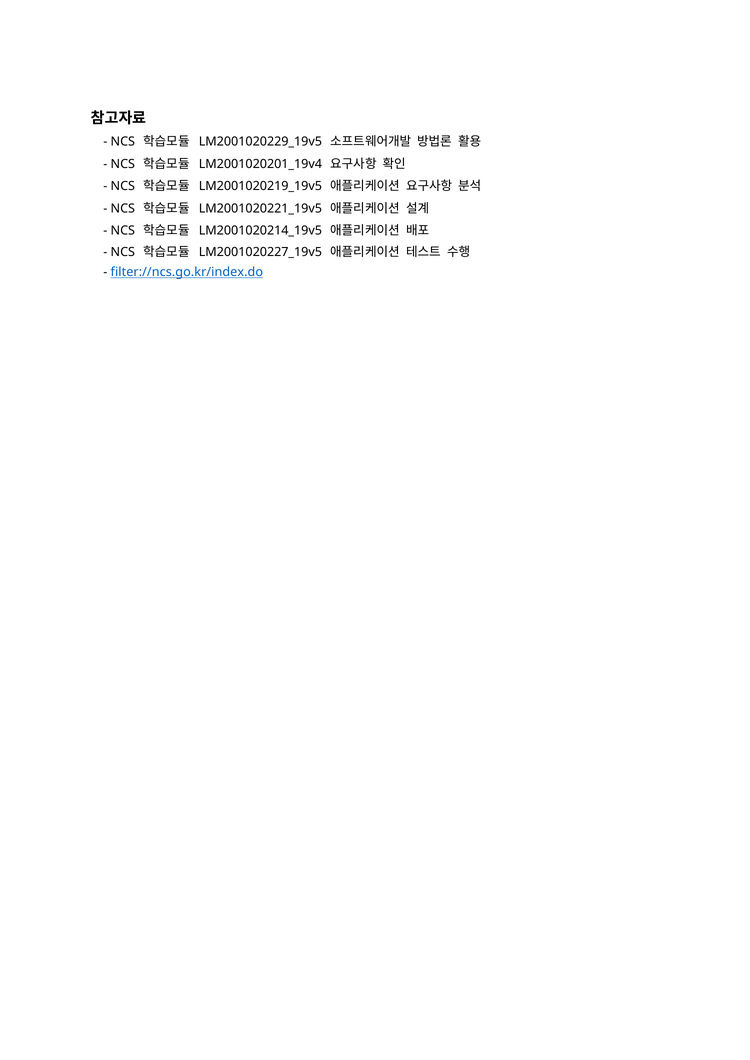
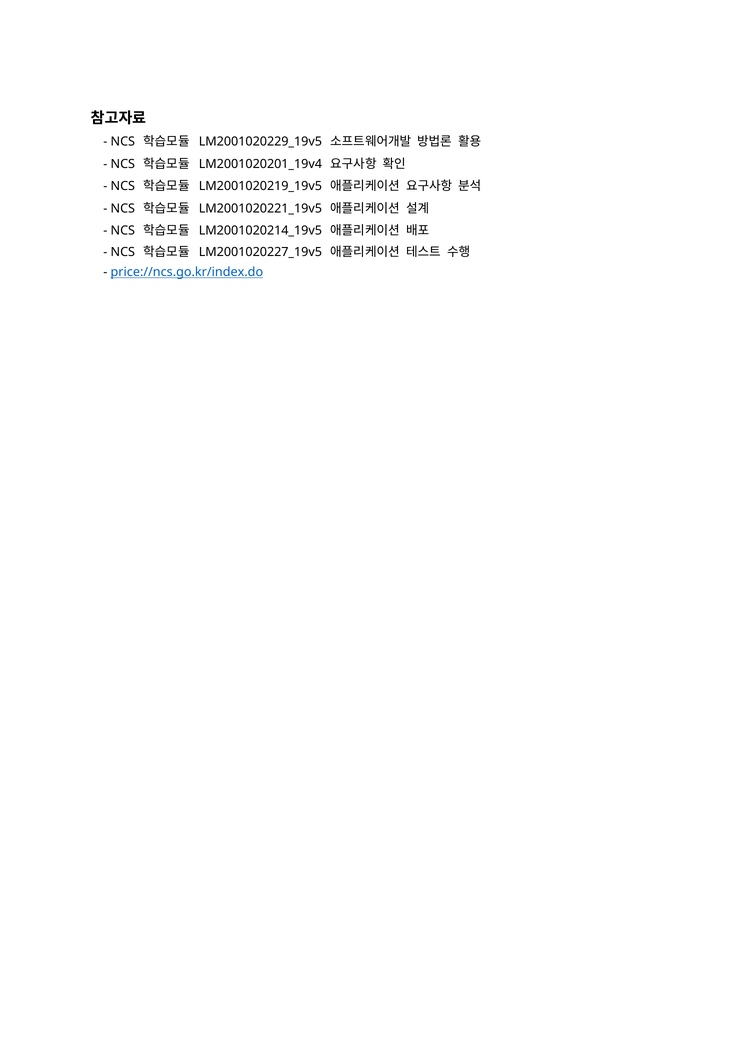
filter://ncs.go.kr/index.do: filter://ncs.go.kr/index.do -> price://ncs.go.kr/index.do
